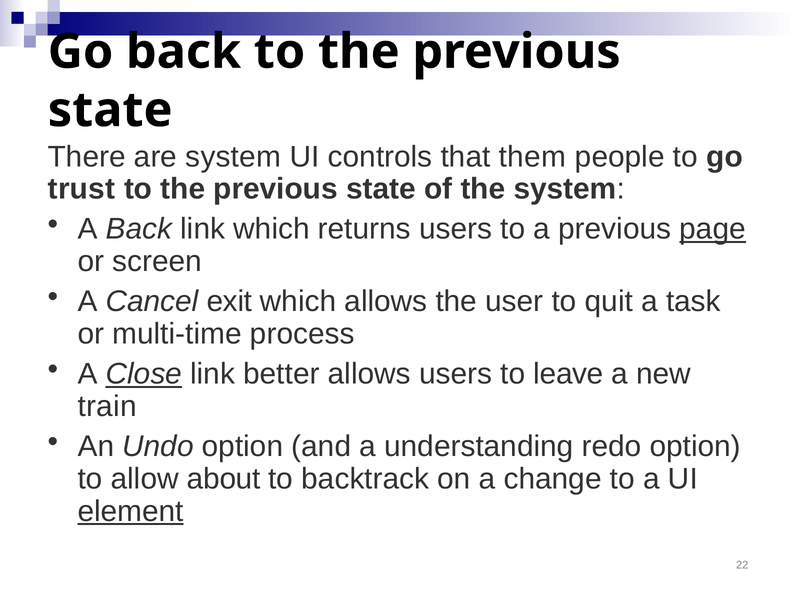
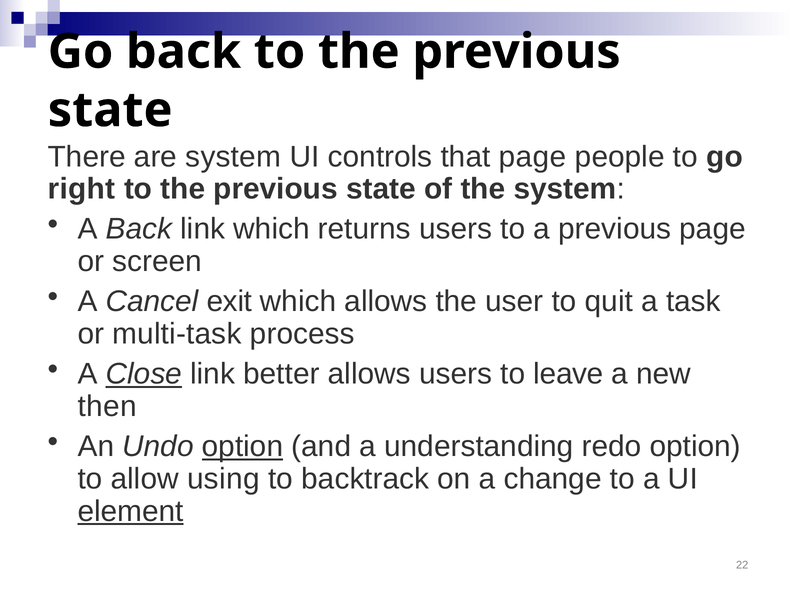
that them: them -> page
trust: trust -> right
page at (713, 229) underline: present -> none
multi-time: multi-time -> multi-task
train: train -> then
option at (242, 447) underline: none -> present
about: about -> using
